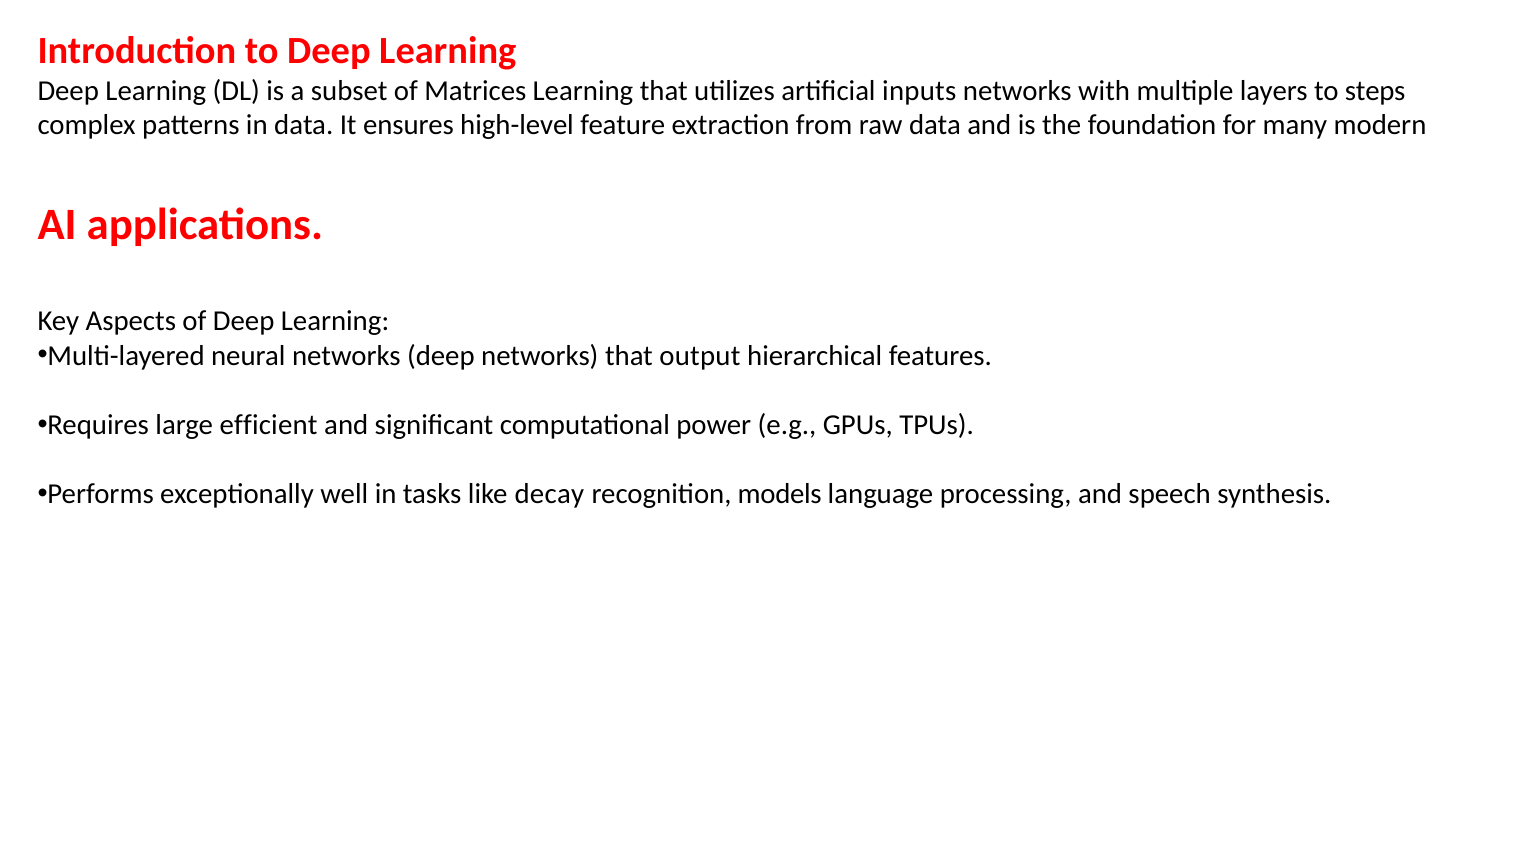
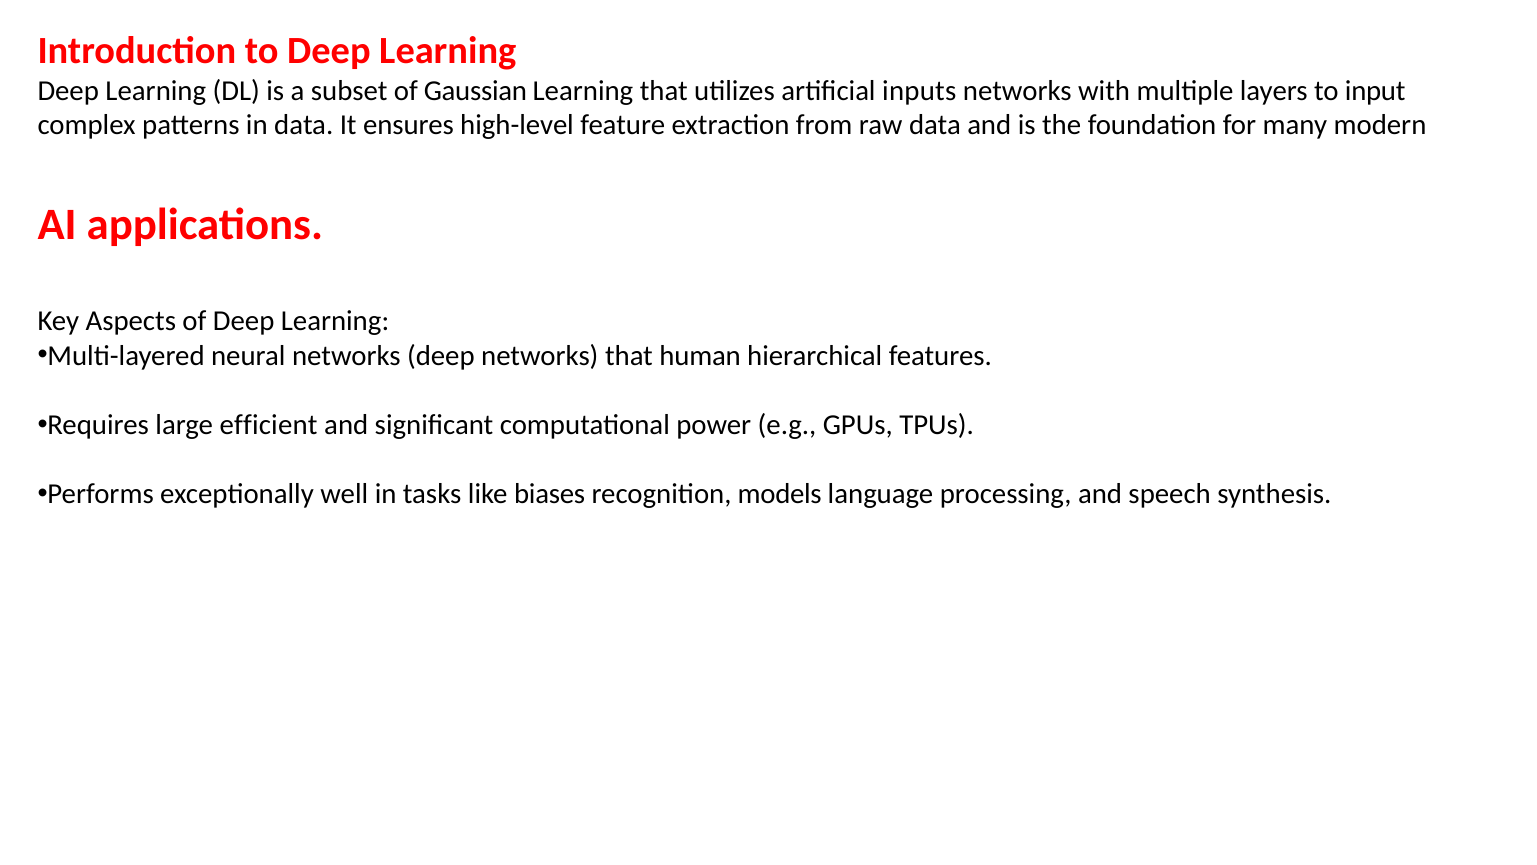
Matrices: Matrices -> Gaussian
steps: steps -> input
output: output -> human
decay: decay -> biases
